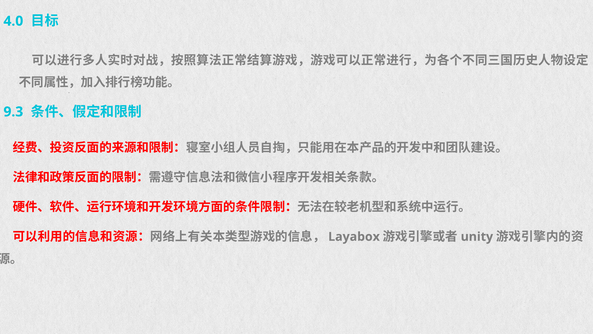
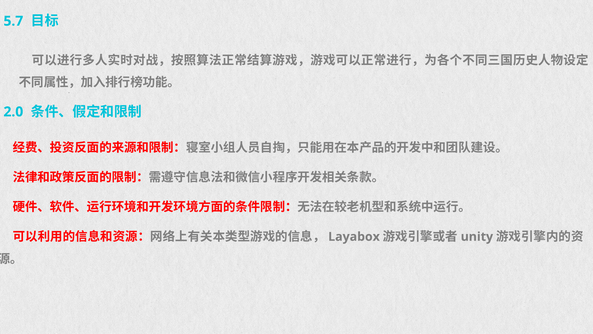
4.0: 4.0 -> 5.7
9.3: 9.3 -> 2.0
